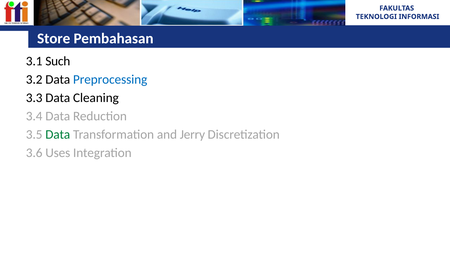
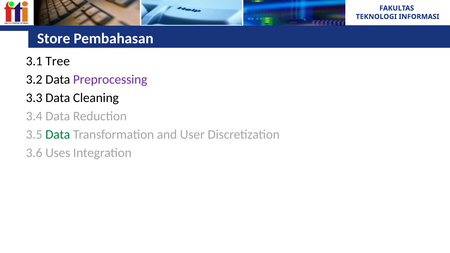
Such: Such -> Tree
Preprocessing colour: blue -> purple
Jerry: Jerry -> User
